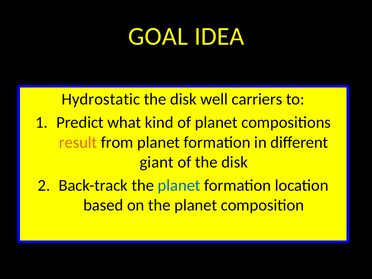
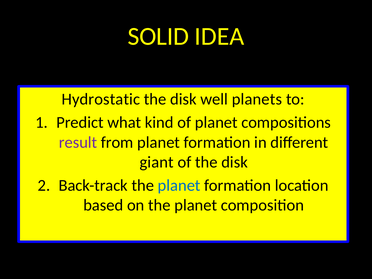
GOAL: GOAL -> SOLID
carriers: carriers -> planets
result colour: orange -> purple
